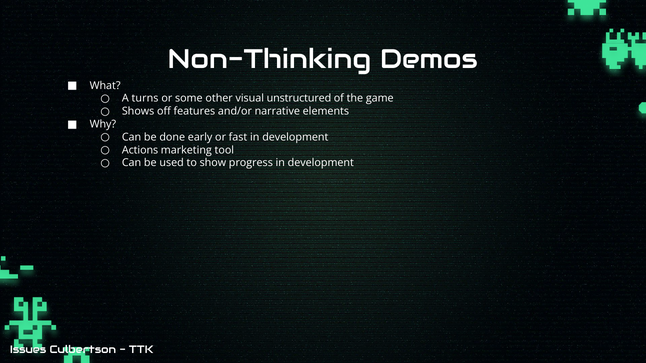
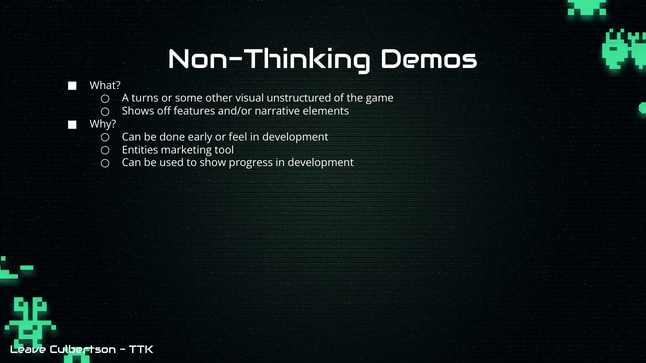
fast: fast -> feel
Actions: Actions -> Entities
Issues: Issues -> Leave
